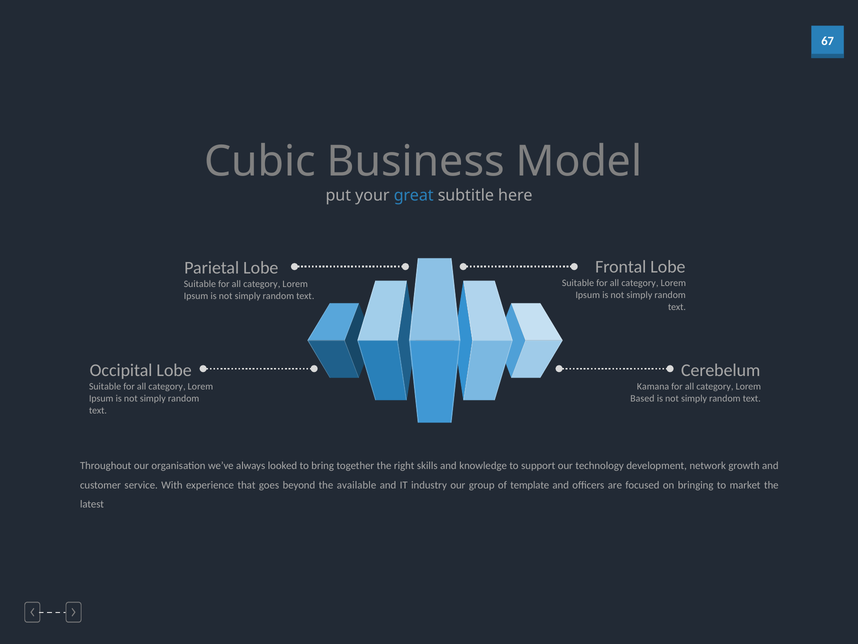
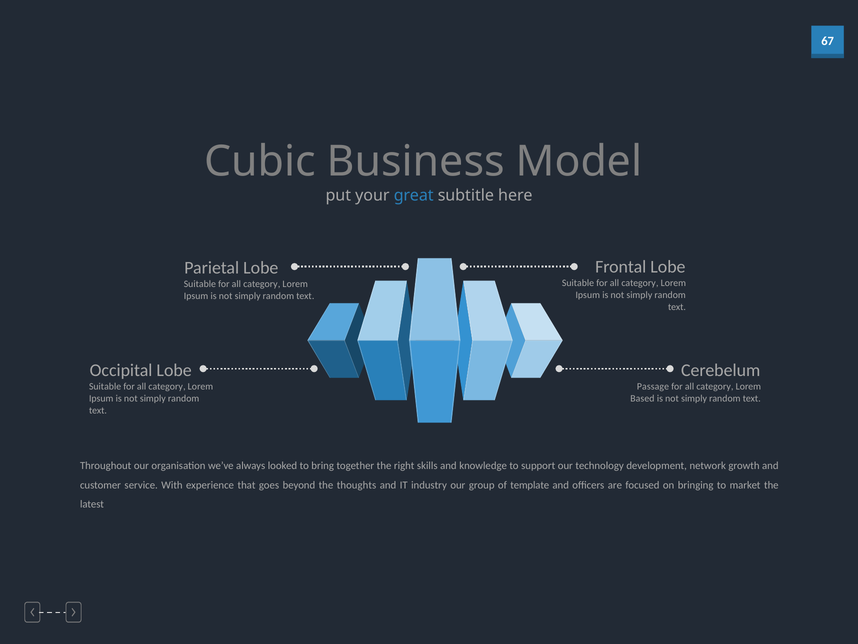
Kamana: Kamana -> Passage
available: available -> thoughts
